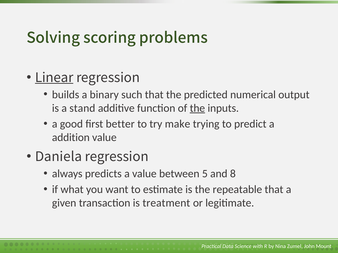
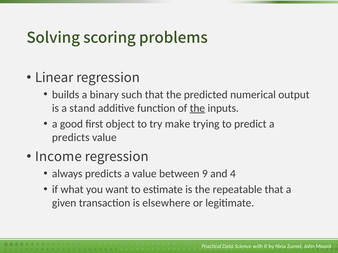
Linear underline: present -> none
better: better -> object
addition at (71, 138): addition -> predicts
Daniela: Daniela -> Income
5: 5 -> 9
8: 8 -> 4
treatment: treatment -> elsewhere
